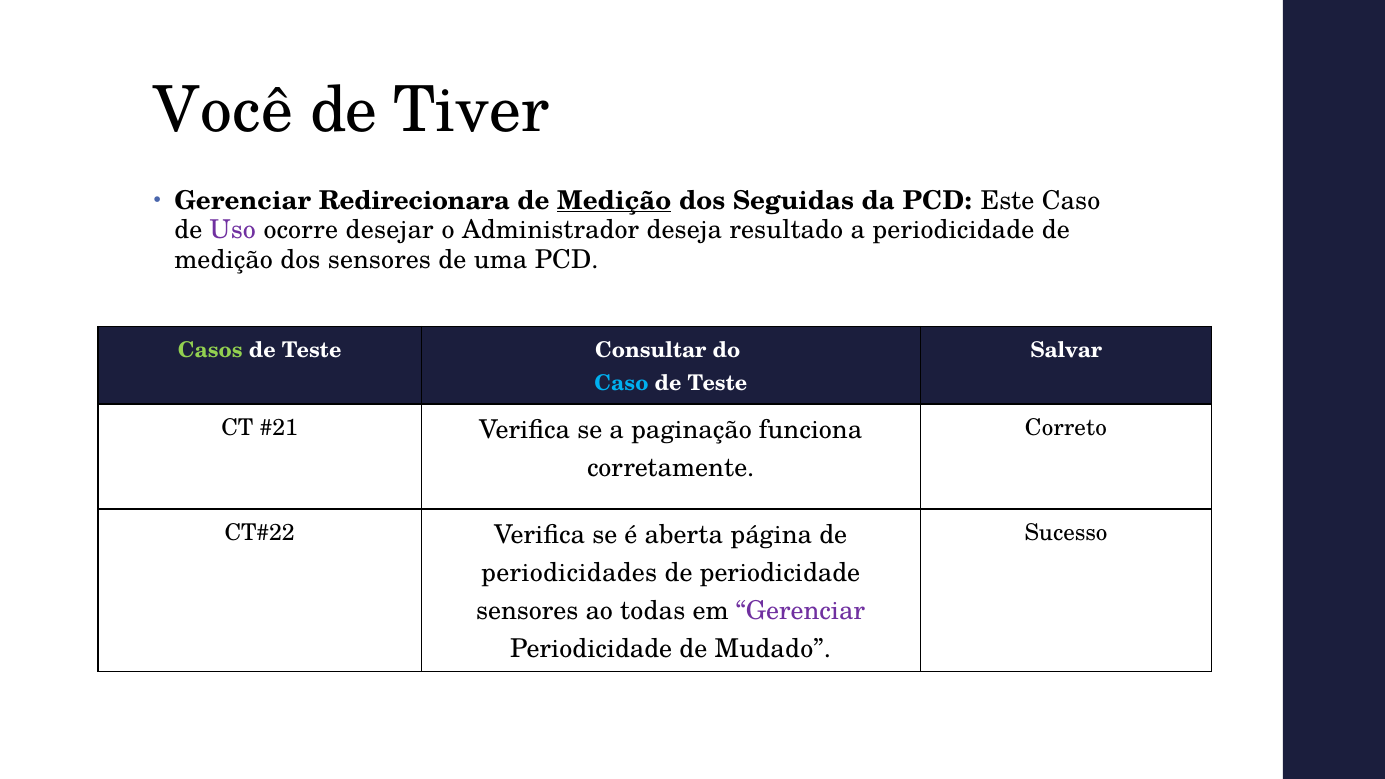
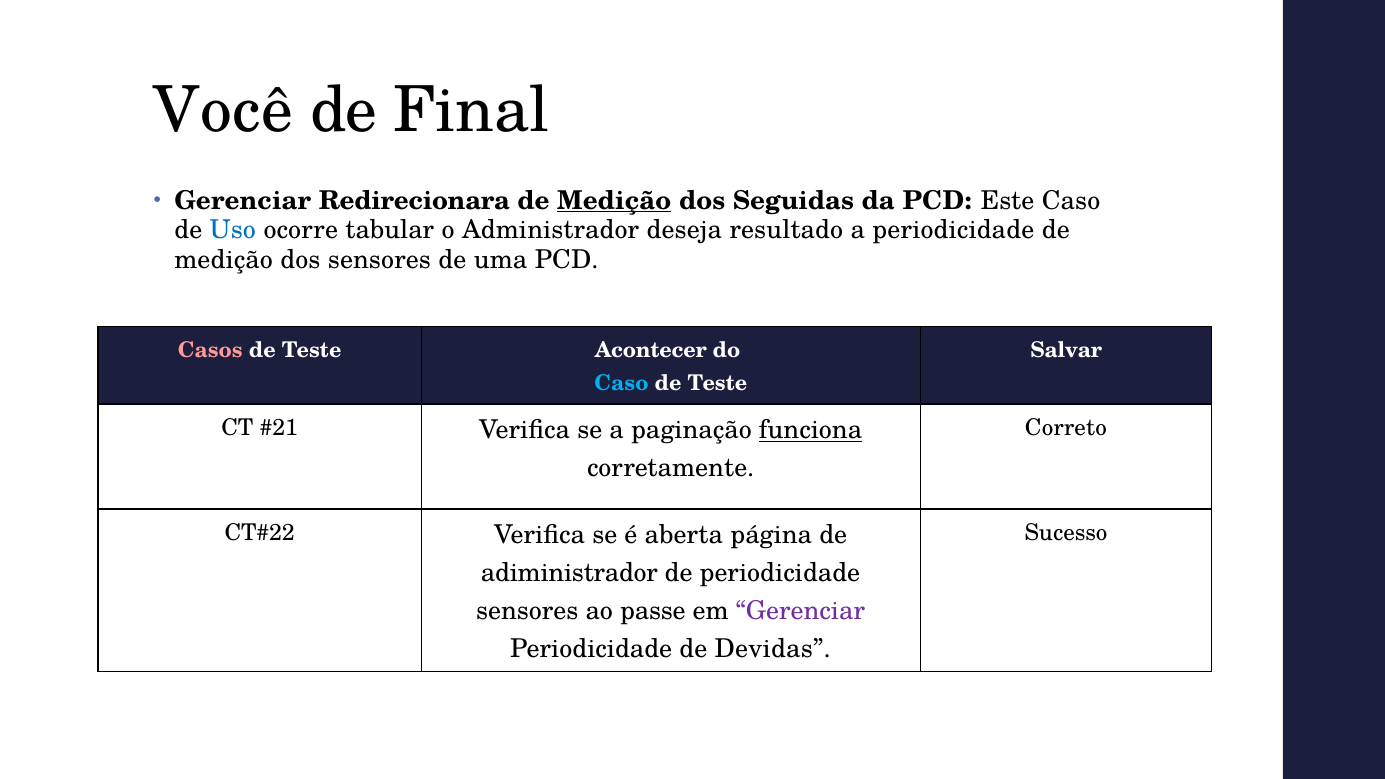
Tiver: Tiver -> Final
Uso colour: purple -> blue
desejar: desejar -> tabular
Casos colour: light green -> pink
Consultar: Consultar -> Acontecer
funciona underline: none -> present
periodicidades: periodicidades -> adiministrador
todas: todas -> passe
Mudado: Mudado -> Devidas
